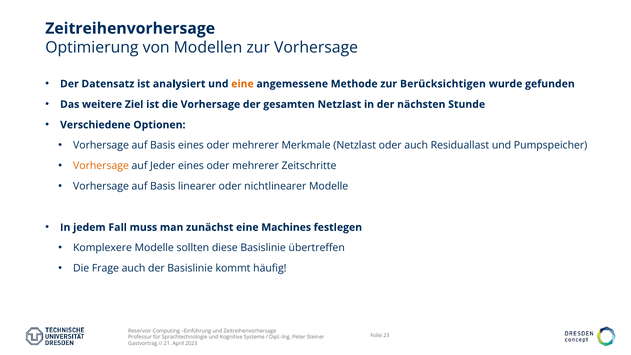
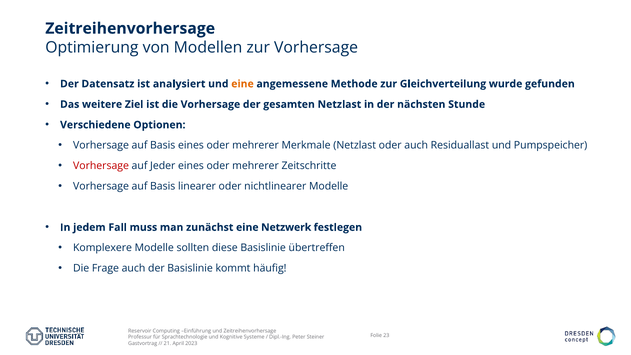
Berücksichtigen: Berücksichtigen -> Gleichverteilung
Vorhersage at (101, 166) colour: orange -> red
Machines: Machines -> Netzwerk
